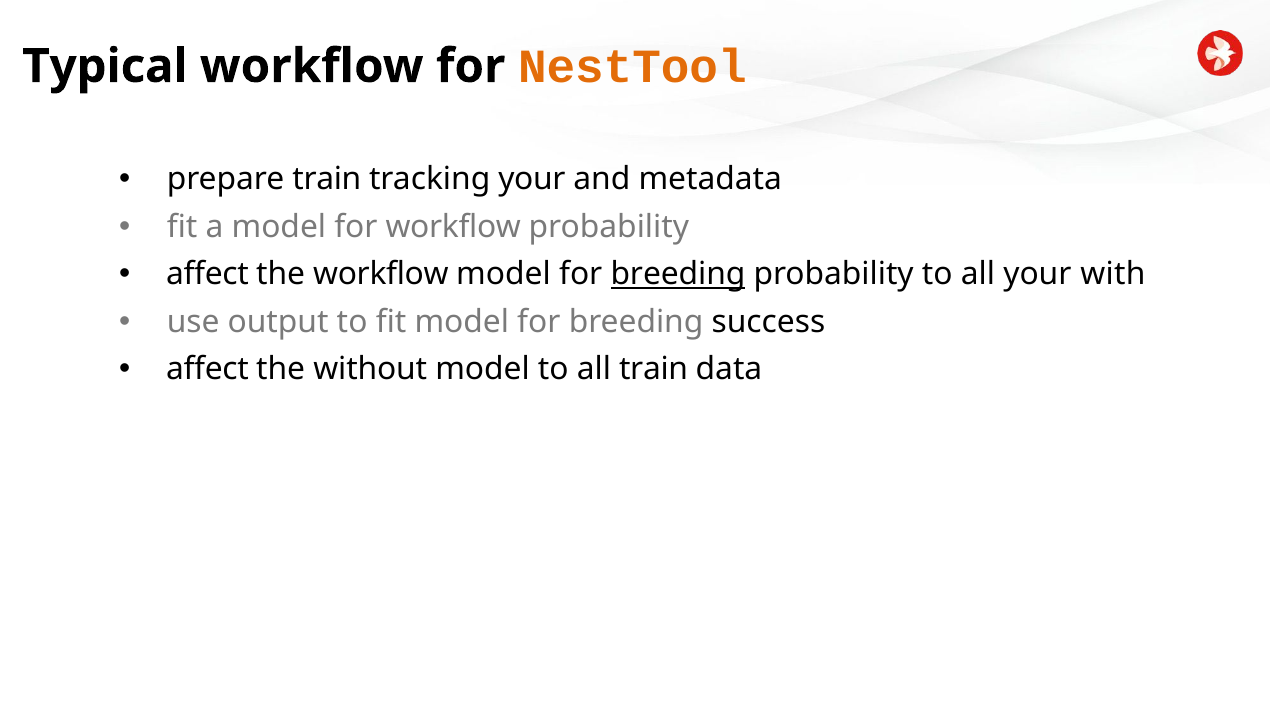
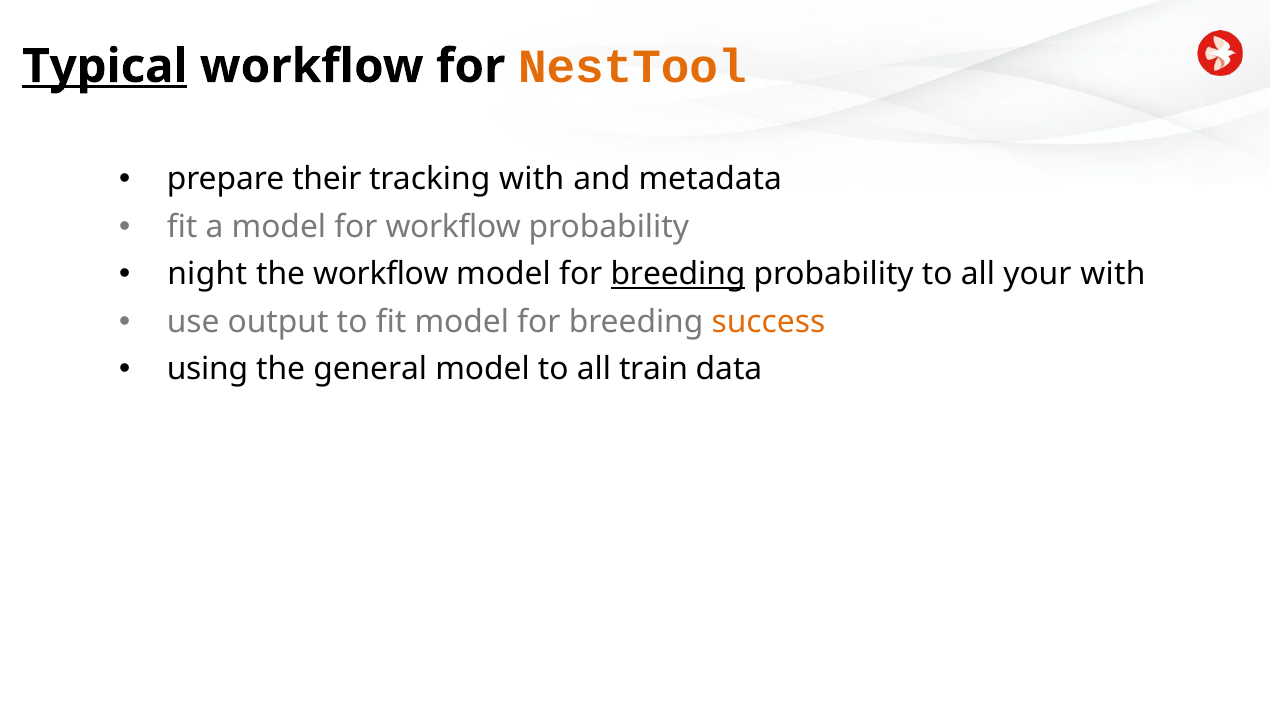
Typical underline: none -> present
prepare train: train -> their
tracking your: your -> with
affect at (207, 275): affect -> night
success colour: black -> orange
affect at (207, 370): affect -> using
without: without -> general
